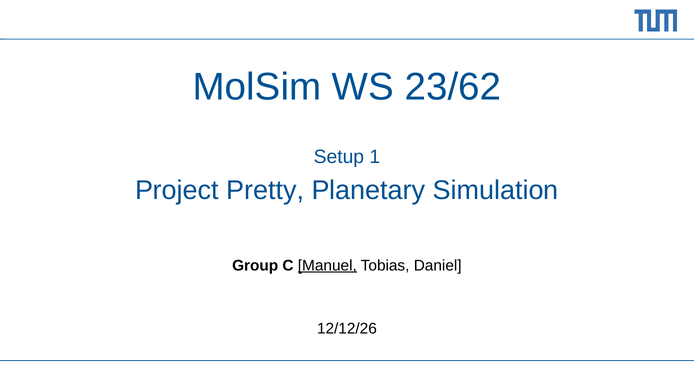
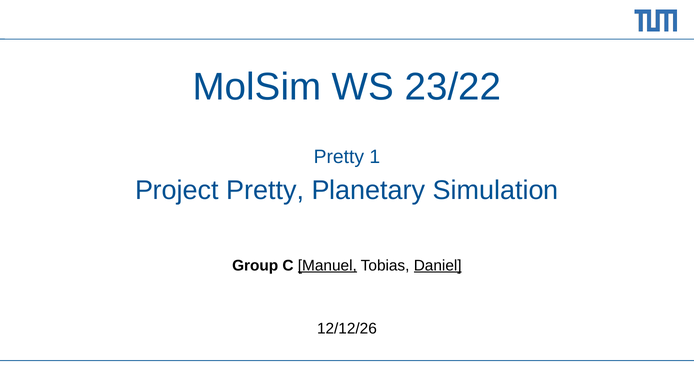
23/62: 23/62 -> 23/22
Setup at (339, 156): Setup -> Pretty
Daniel underline: none -> present
